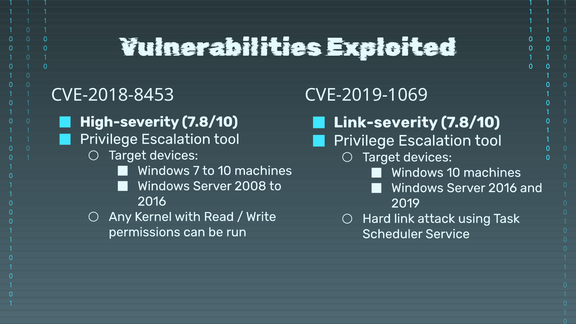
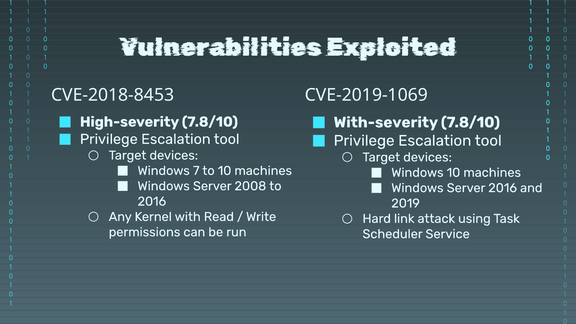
Link-severity: Link-severity -> With-severity
